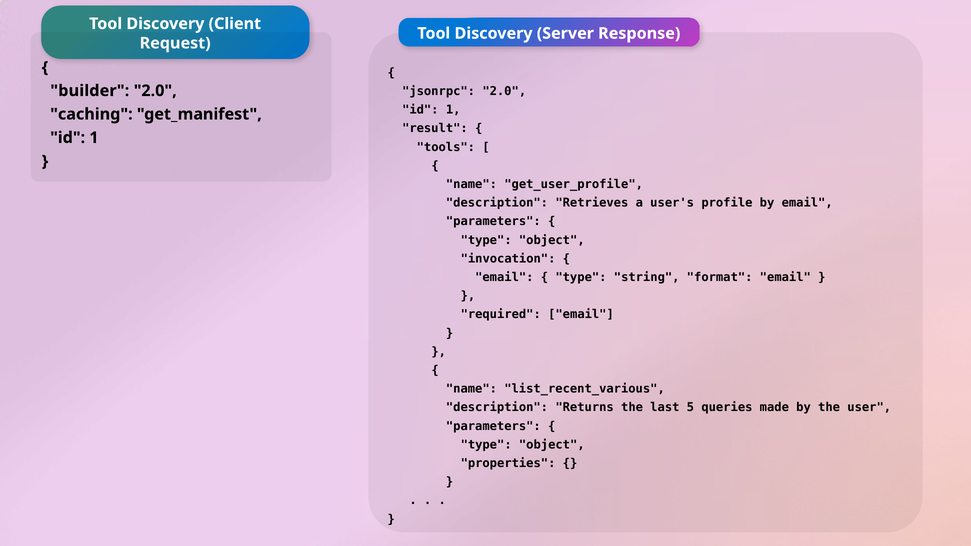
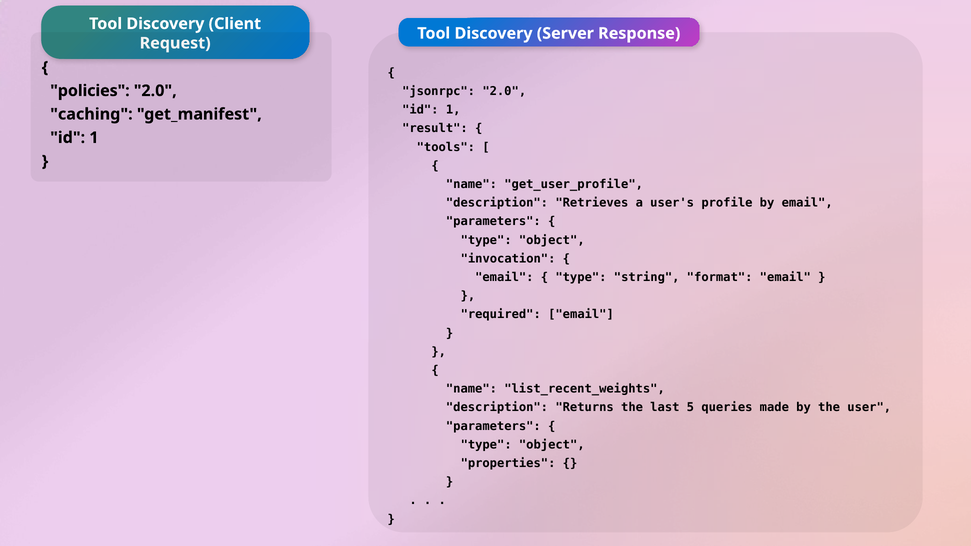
builder: builder -> policies
list_recent_various: list_recent_various -> list_recent_weights
